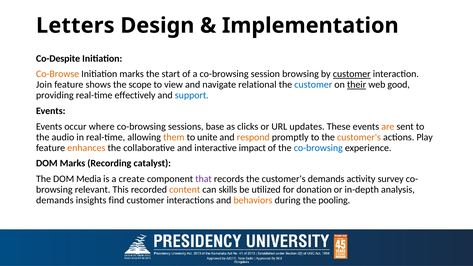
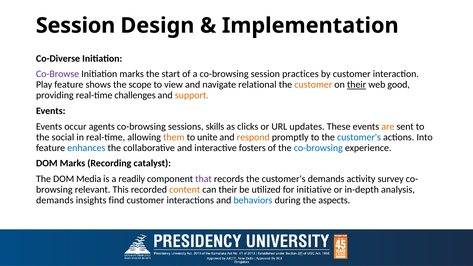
Letters at (75, 26): Letters -> Session
Co-Despite: Co-Despite -> Co-Diverse
Co-Browse colour: orange -> purple
session browsing: browsing -> practices
customer at (352, 74) underline: present -> none
Join: Join -> Play
customer at (313, 85) colour: blue -> orange
effectively: effectively -> challenges
support colour: blue -> orange
where: where -> agents
base: base -> skills
audio: audio -> social
customer's at (359, 137) colour: orange -> blue
Play: Play -> Into
enhances colour: orange -> blue
impact: impact -> fosters
create: create -> readily
can skills: skills -> their
donation: donation -> initiative
behaviors colour: orange -> blue
pooling: pooling -> aspects
